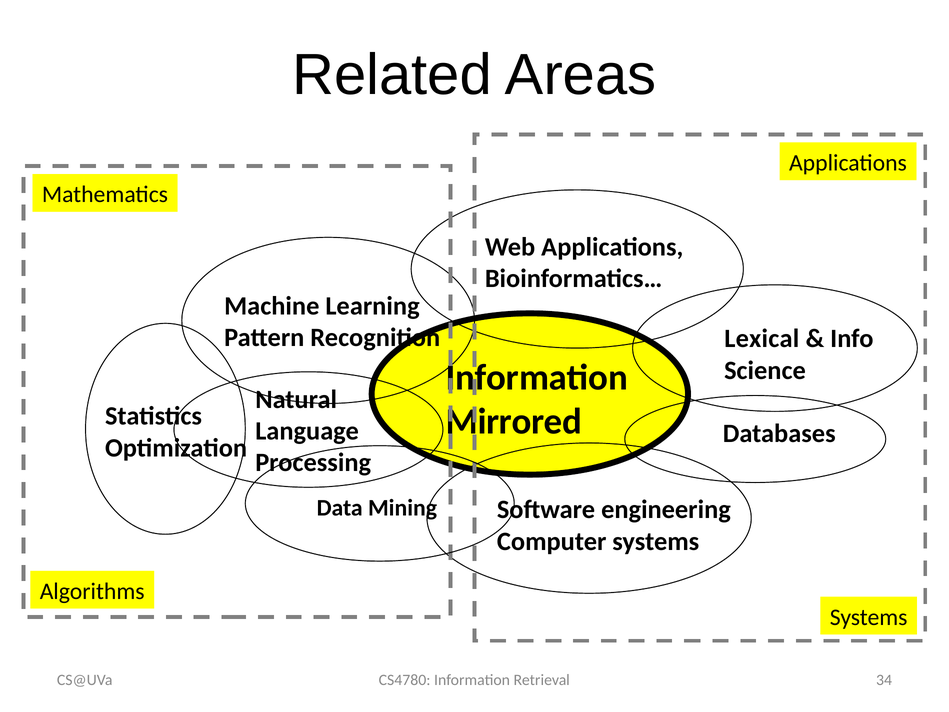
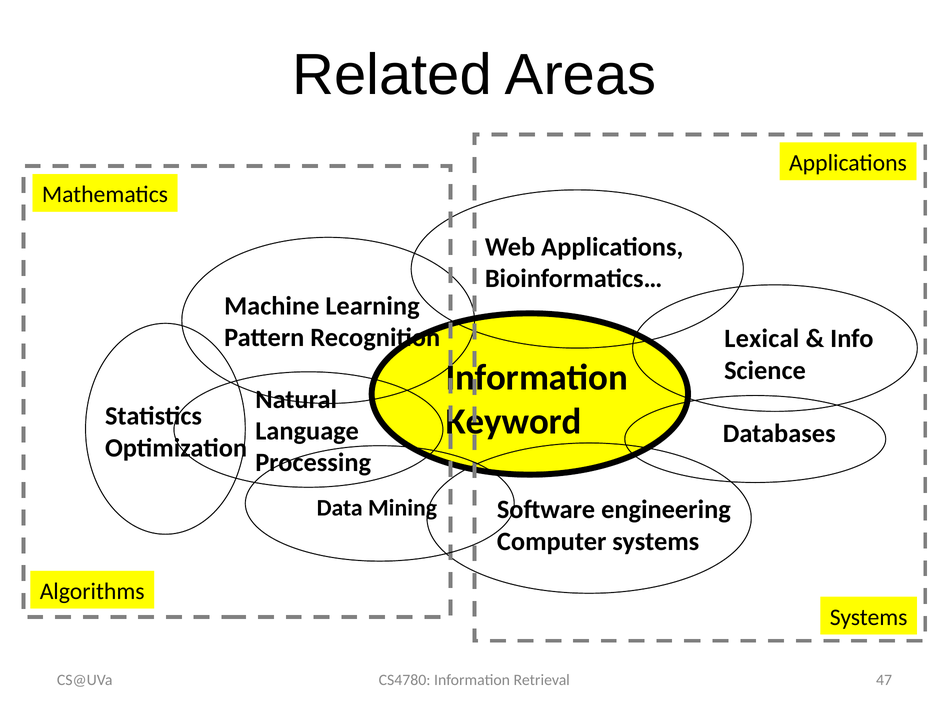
Mirrored: Mirrored -> Keyword
34: 34 -> 47
